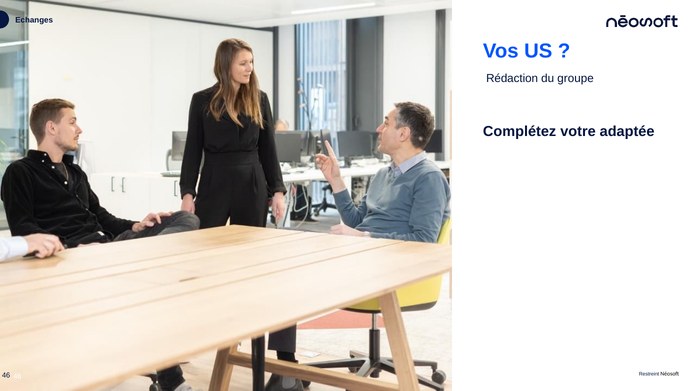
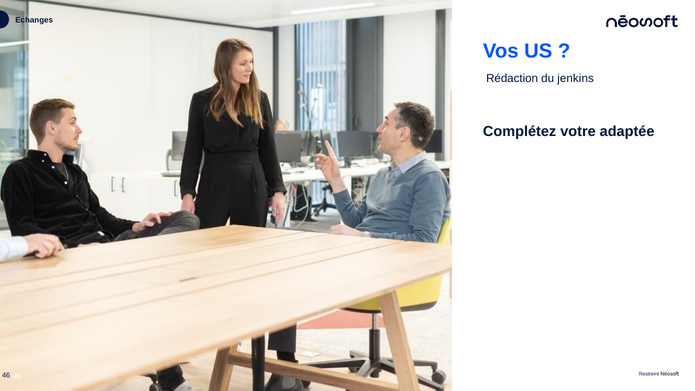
groupe: groupe -> jenkins
